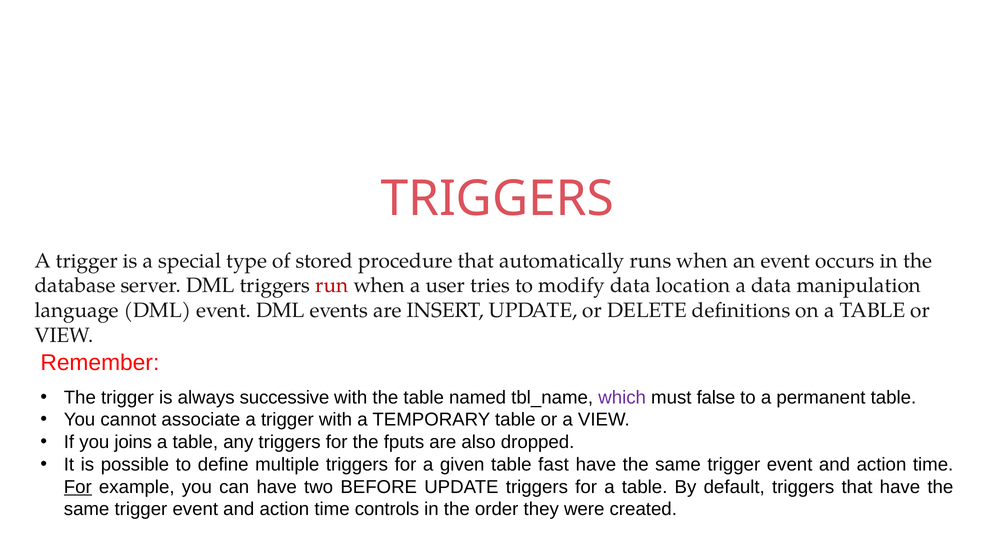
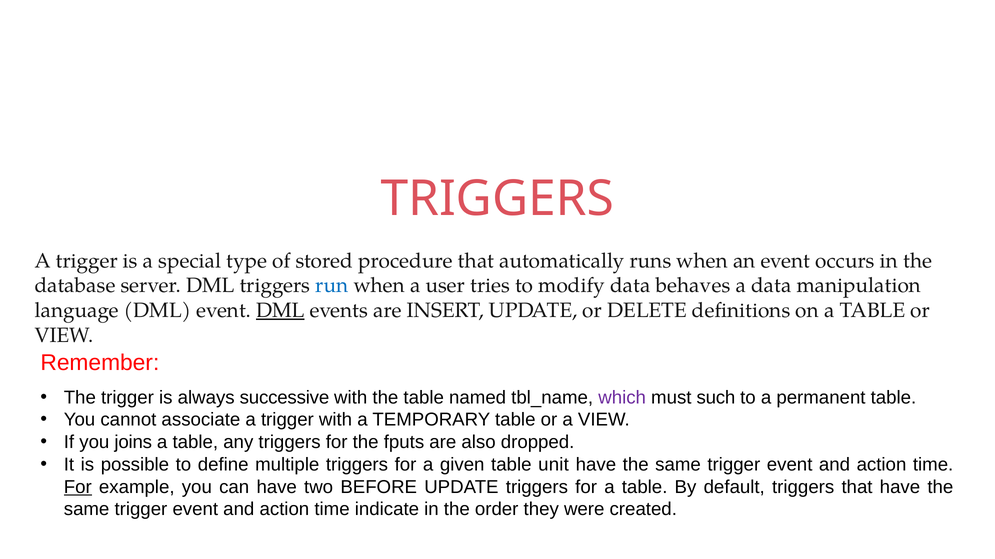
run colour: red -> blue
location: location -> behaves
DML at (280, 311) underline: none -> present
false: false -> such
fast: fast -> unit
controls: controls -> indicate
